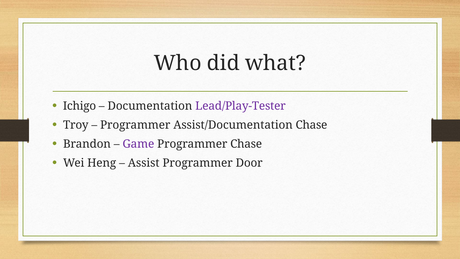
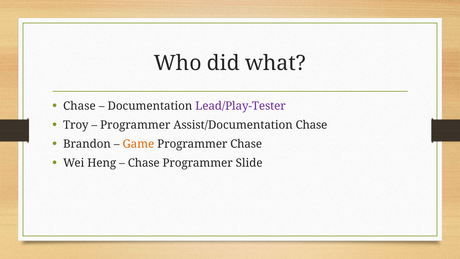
Ichigo at (80, 106): Ichigo -> Chase
Game colour: purple -> orange
Assist at (144, 163): Assist -> Chase
Door: Door -> Slide
